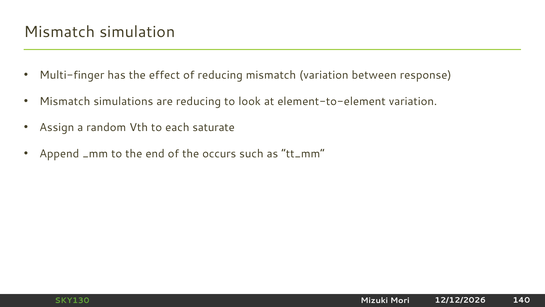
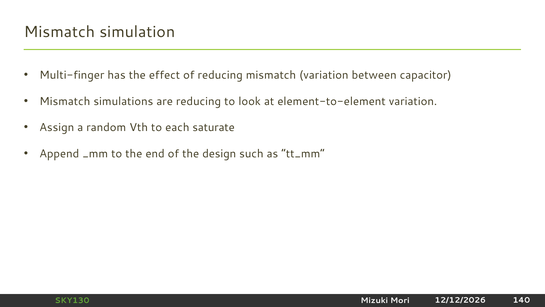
response: response -> capacitor
occurs: occurs -> design
